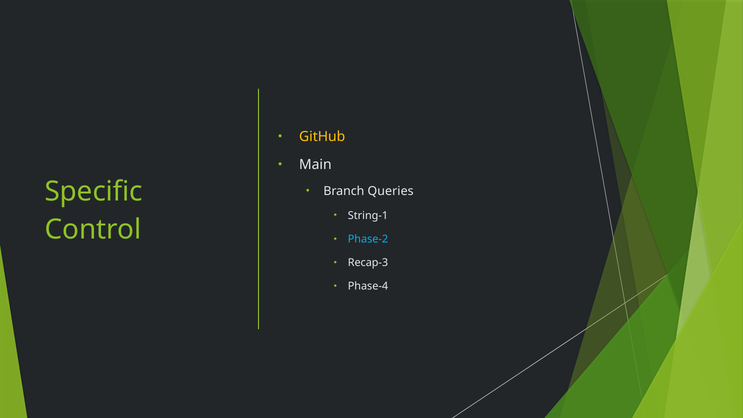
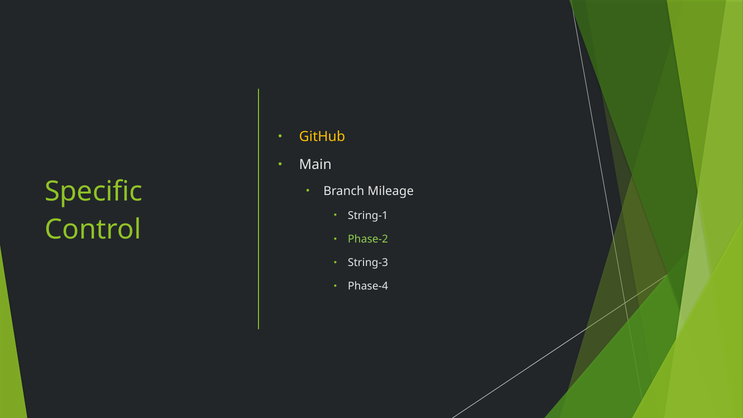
Queries: Queries -> Mileage
Phase-2 colour: light blue -> light green
Recap-3: Recap-3 -> String-3
